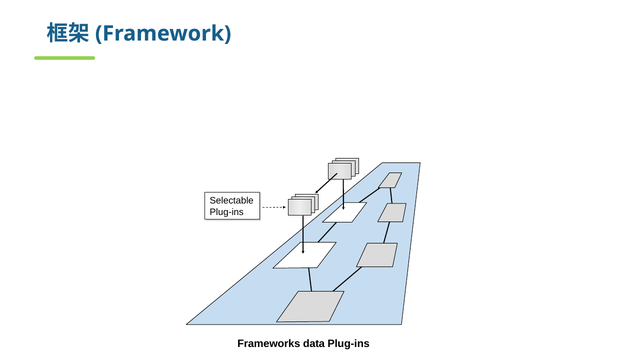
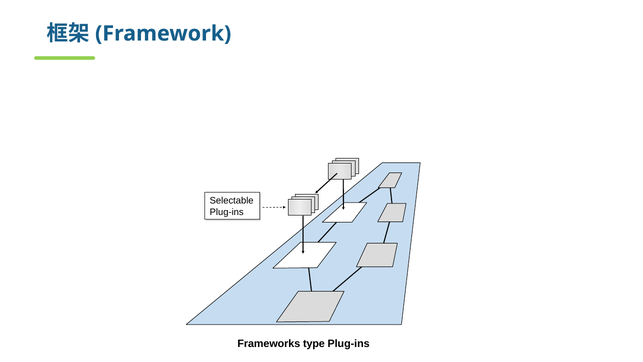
data: data -> type
